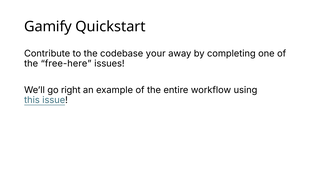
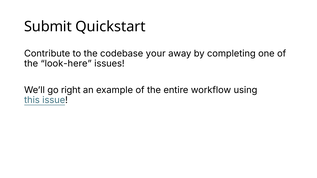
Gamify: Gamify -> Submit
free-here: free-here -> look-here
